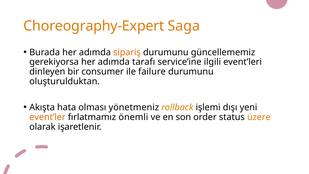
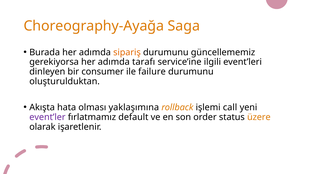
Choreography-Expert: Choreography-Expert -> Choreography-Ayağa
yönetmeniz: yönetmeniz -> yaklaşımına
dışı: dışı -> call
event’ler colour: orange -> purple
önemli: önemli -> default
